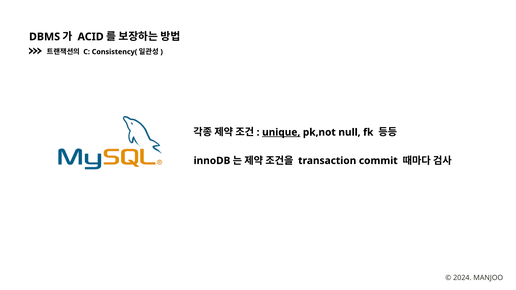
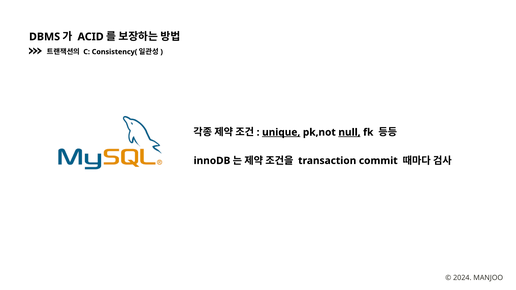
null underline: none -> present
